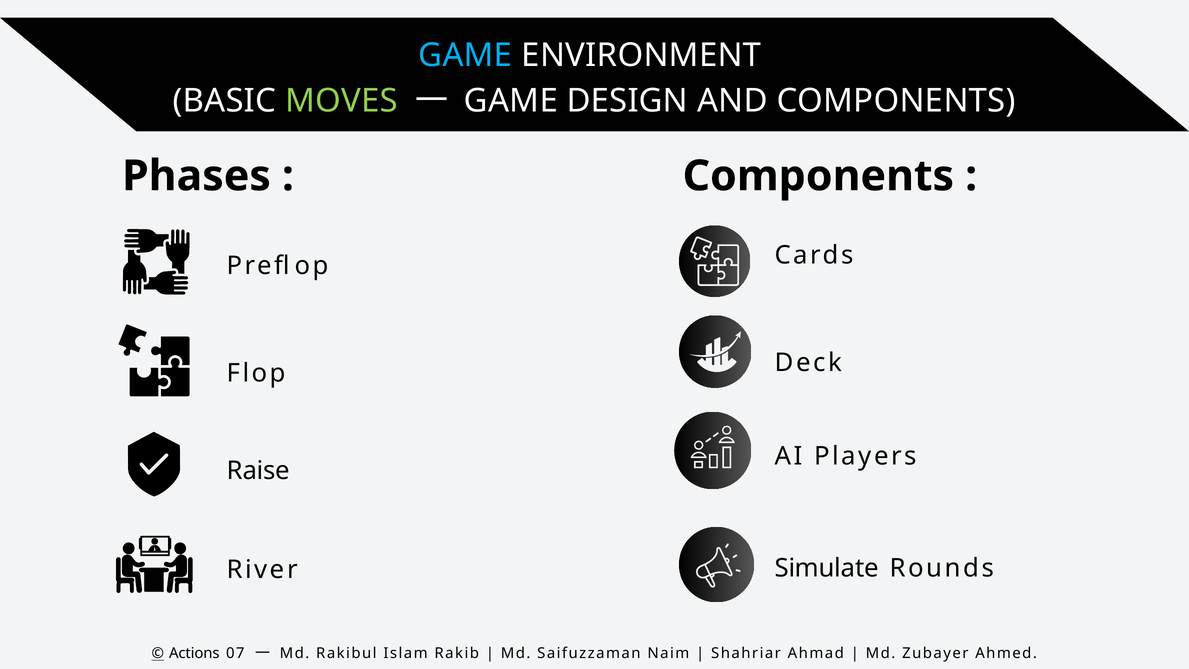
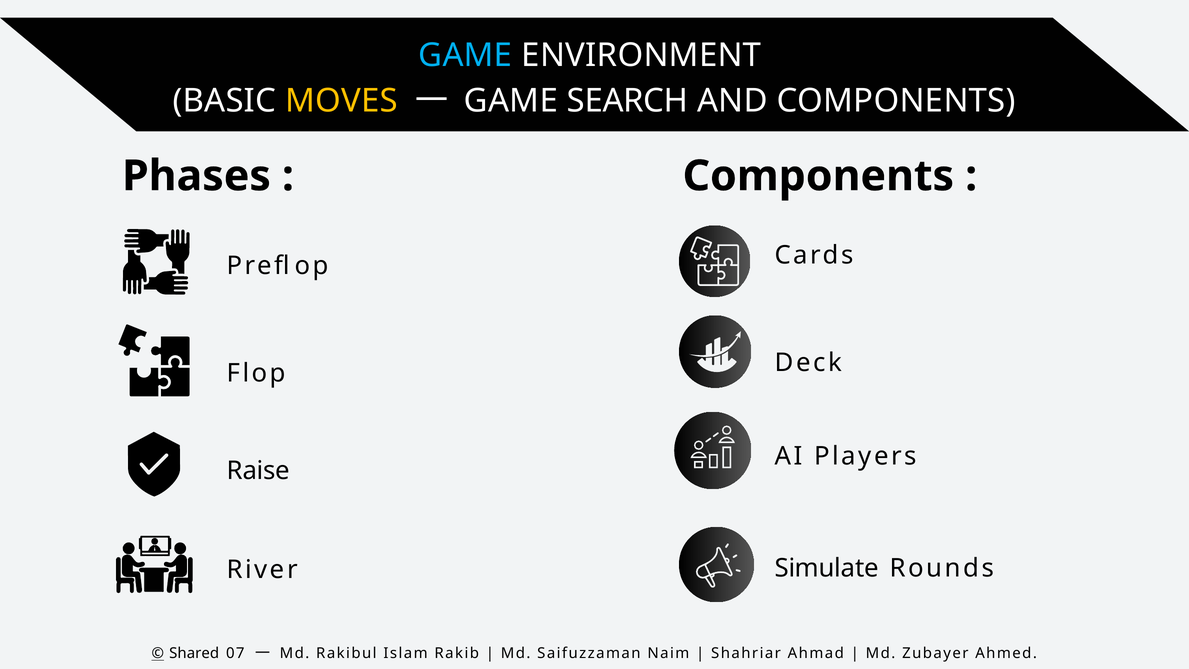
MOVES colour: light green -> yellow
DESIGN: DESIGN -> SEARCH
Actions: Actions -> Shared
